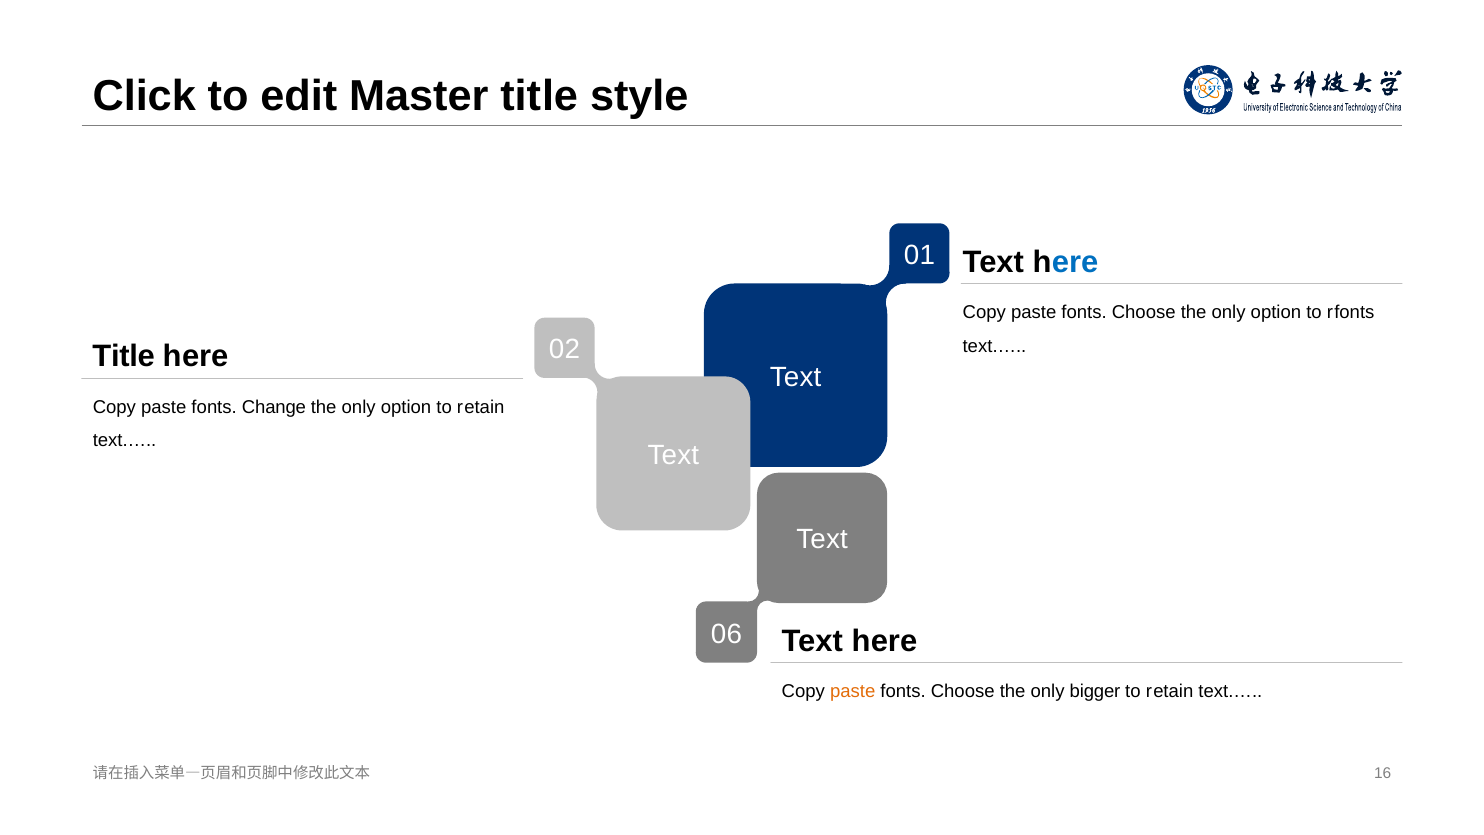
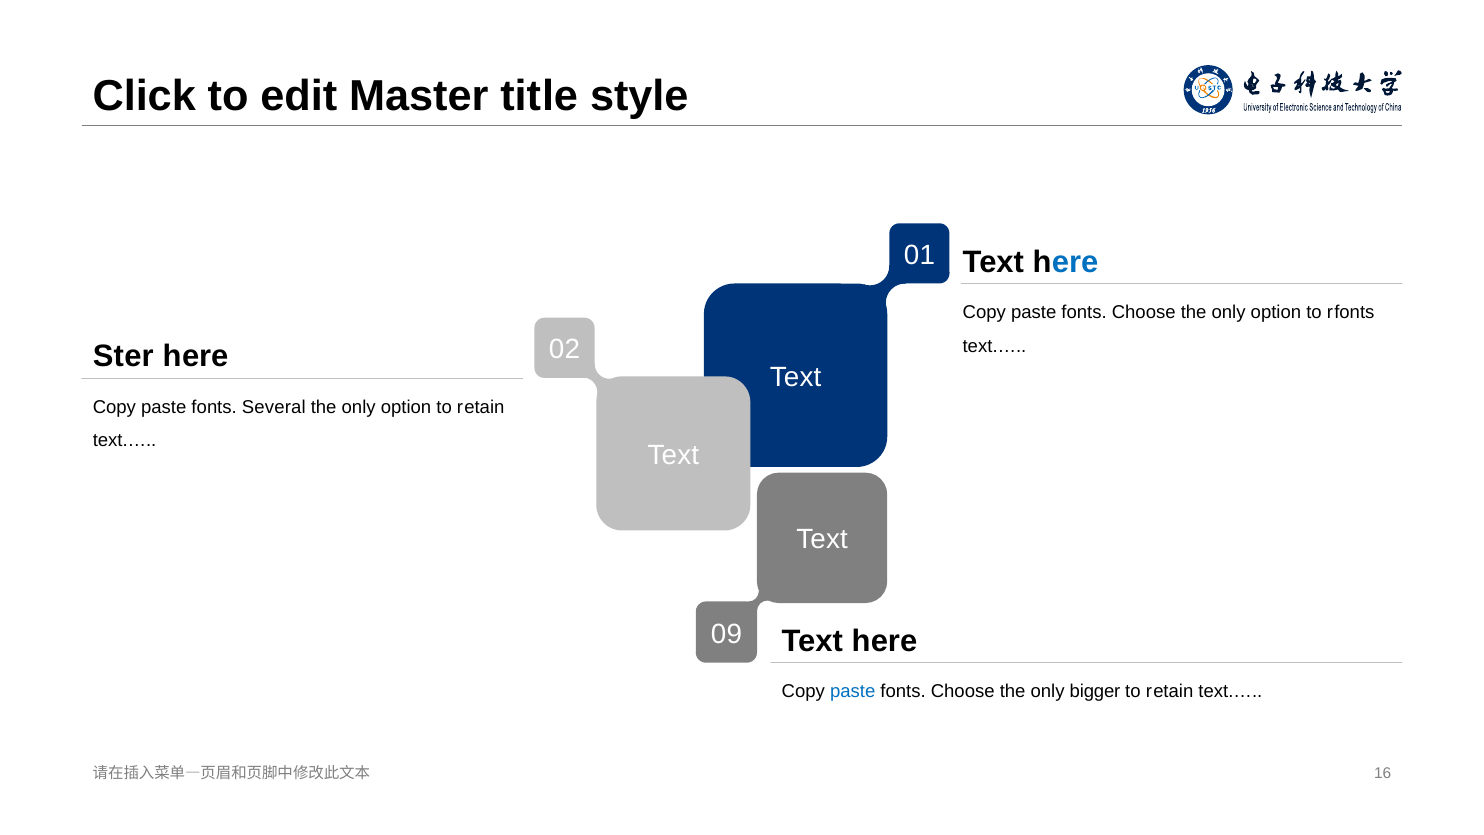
Title: Title -> Ster
Change: Change -> Several
6: 6 -> 9
paste at (853, 692) colour: orange -> blue
